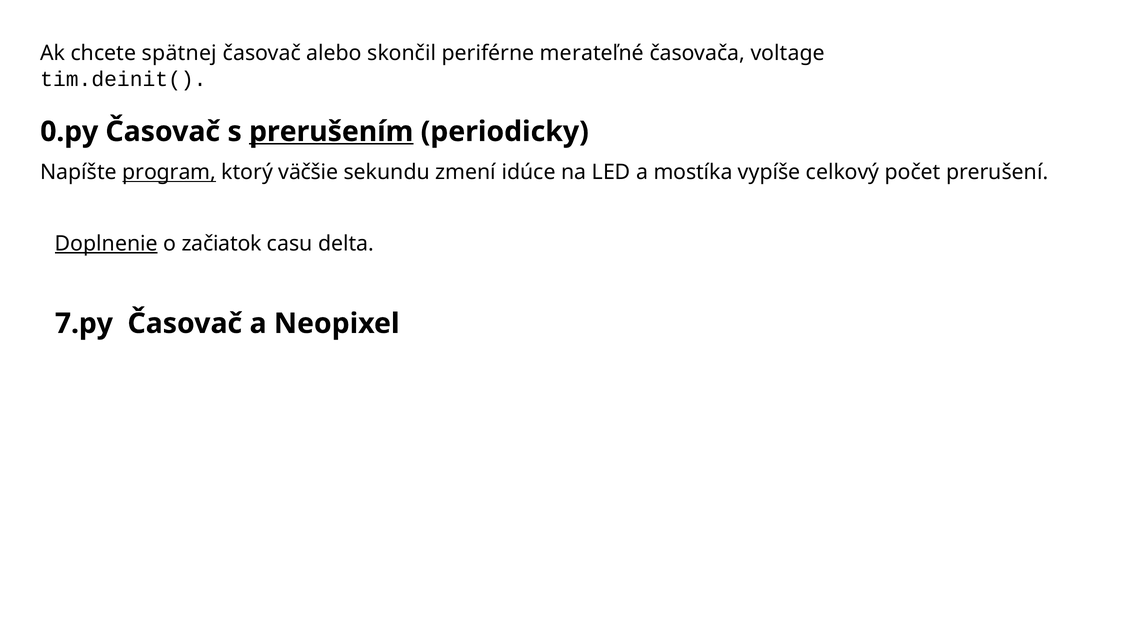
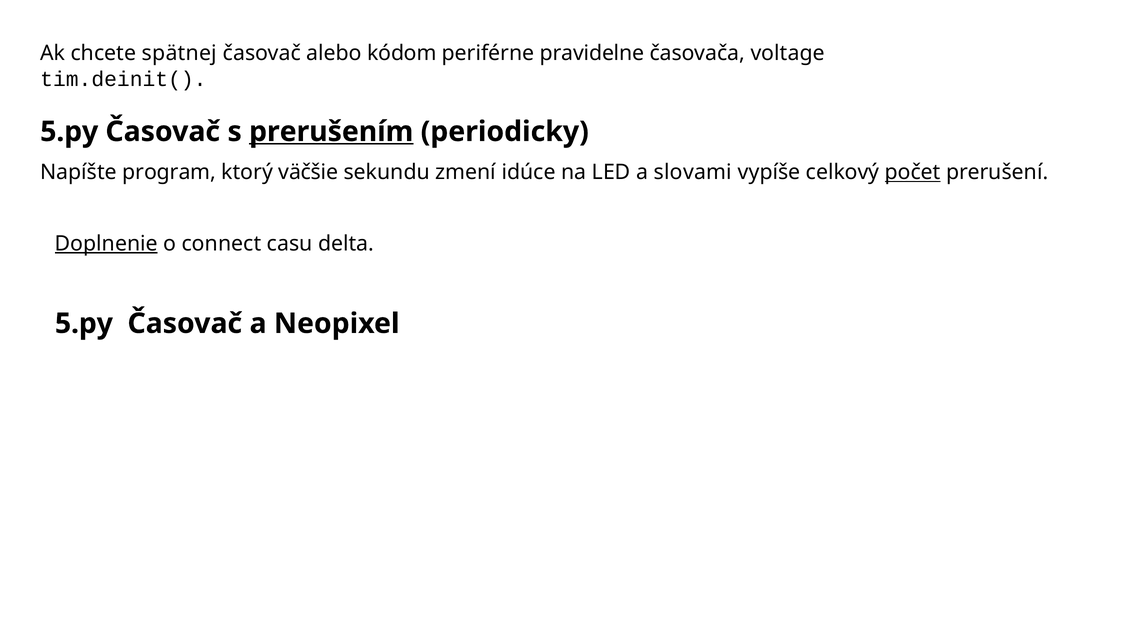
skončil: skončil -> kódom
merateľné: merateľné -> pravidelne
0.py at (69, 132): 0.py -> 5.py
program underline: present -> none
mostíka: mostíka -> slovami
počet underline: none -> present
začiatok: začiatok -> connect
7.py at (84, 323): 7.py -> 5.py
